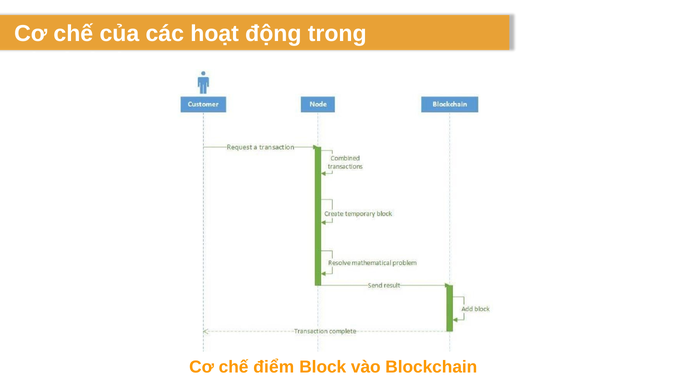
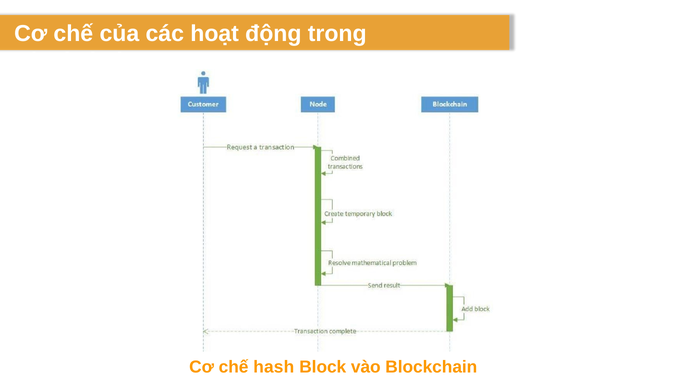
điểm: điểm -> hash
